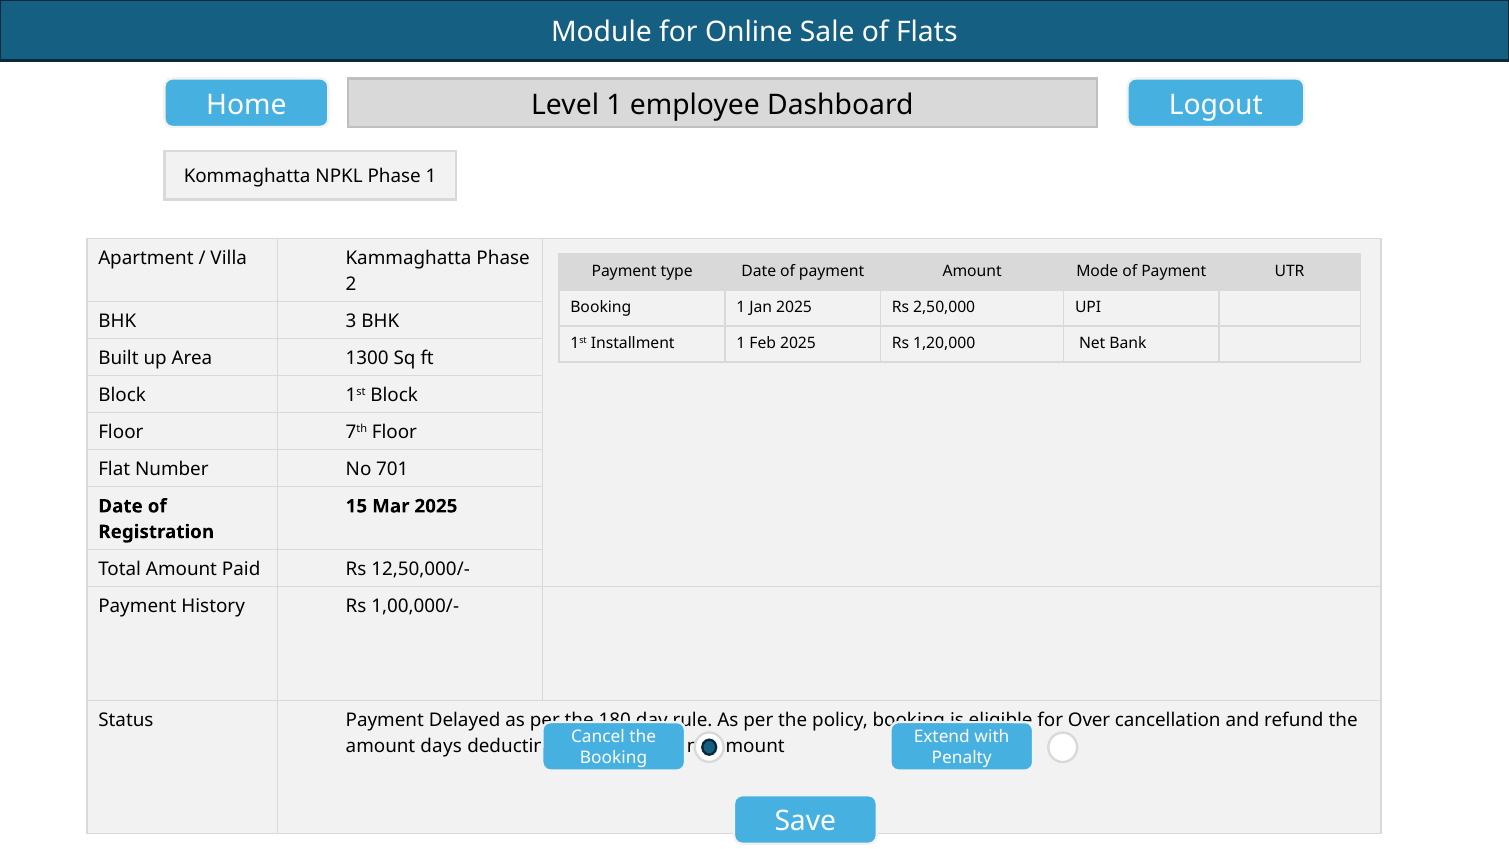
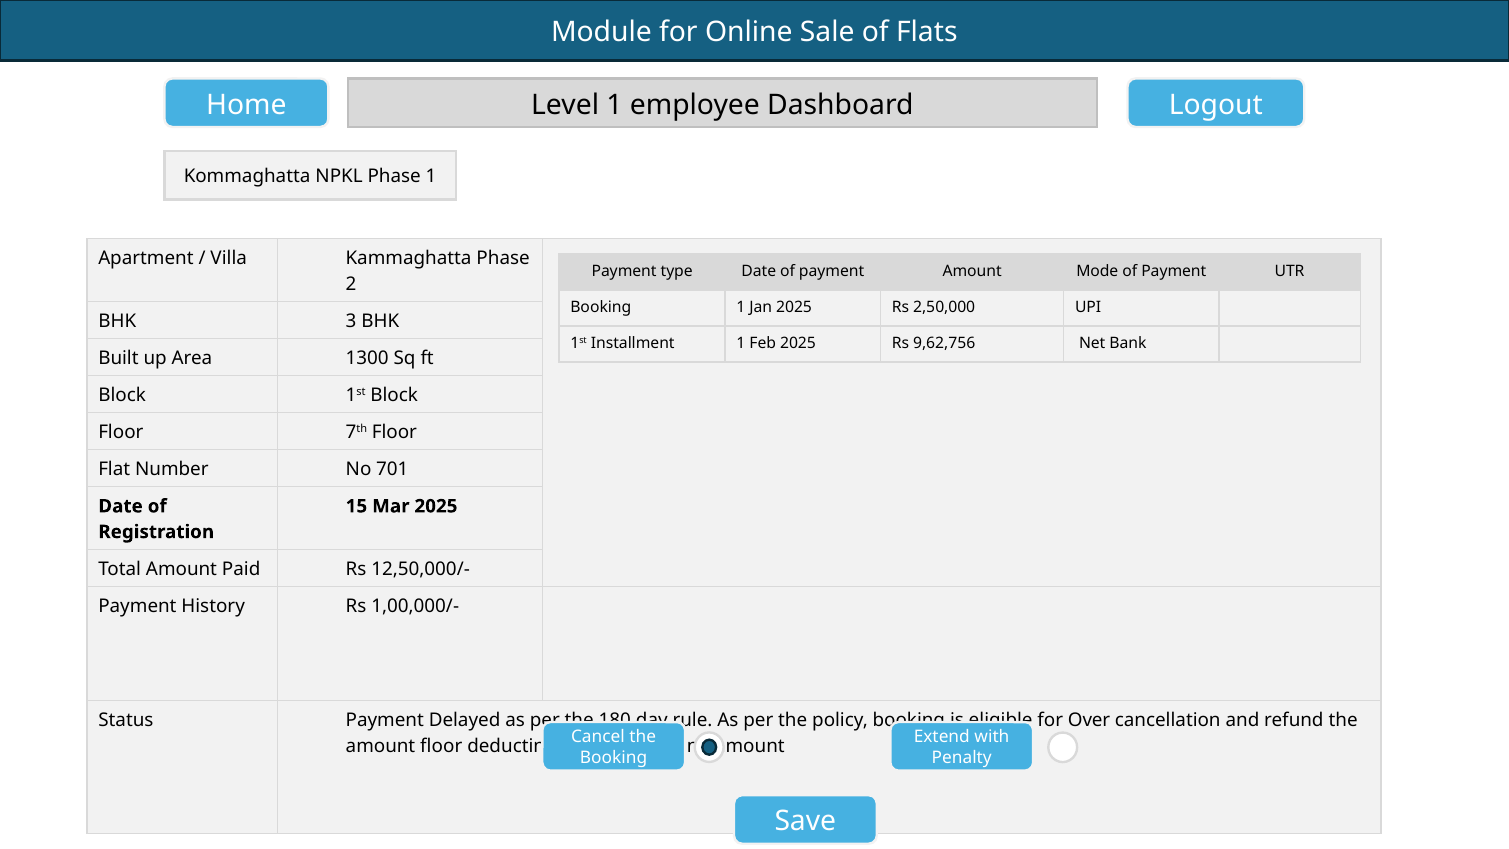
1,20,000: 1,20,000 -> 9,62,756
amount days: days -> floor
